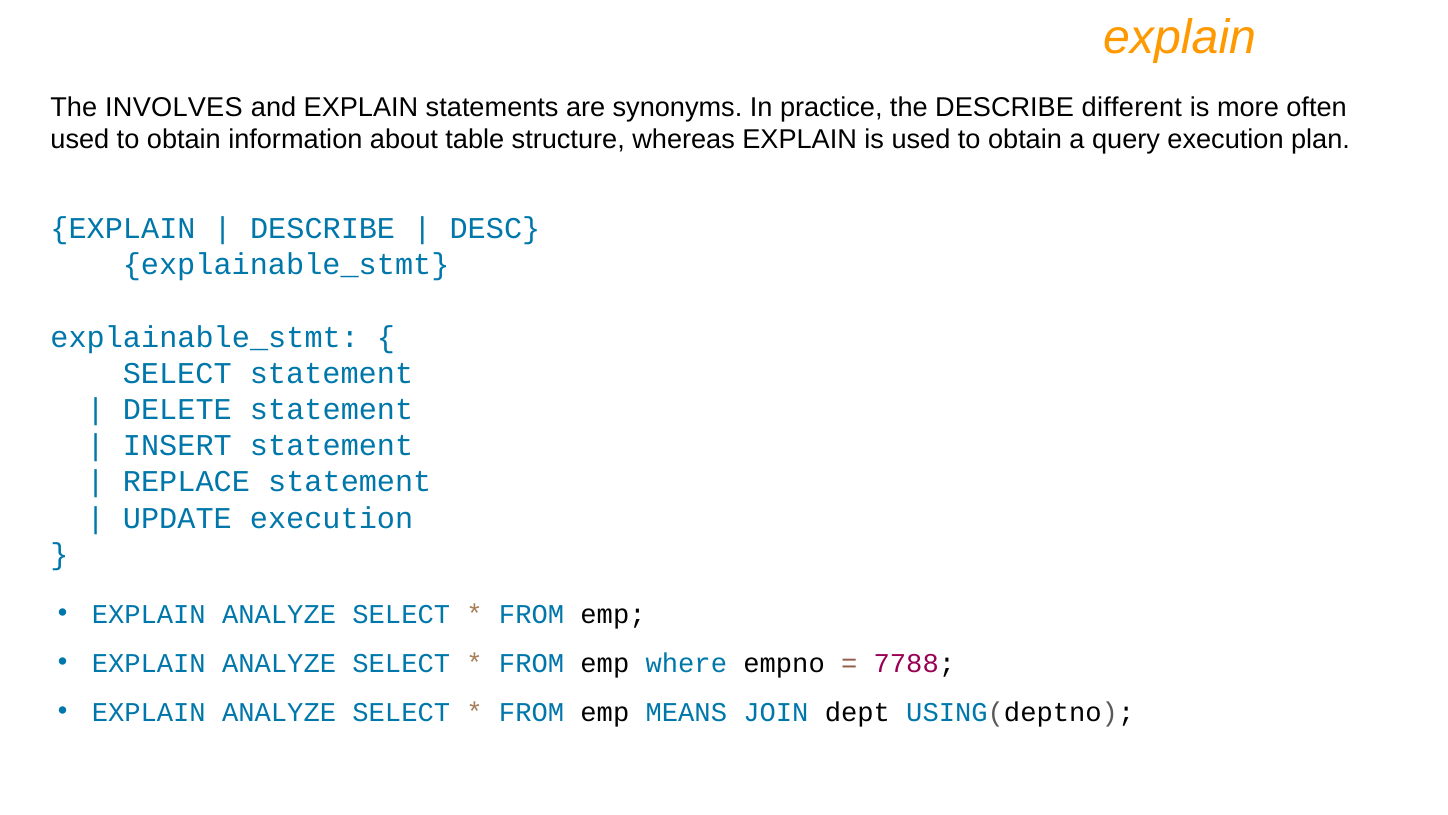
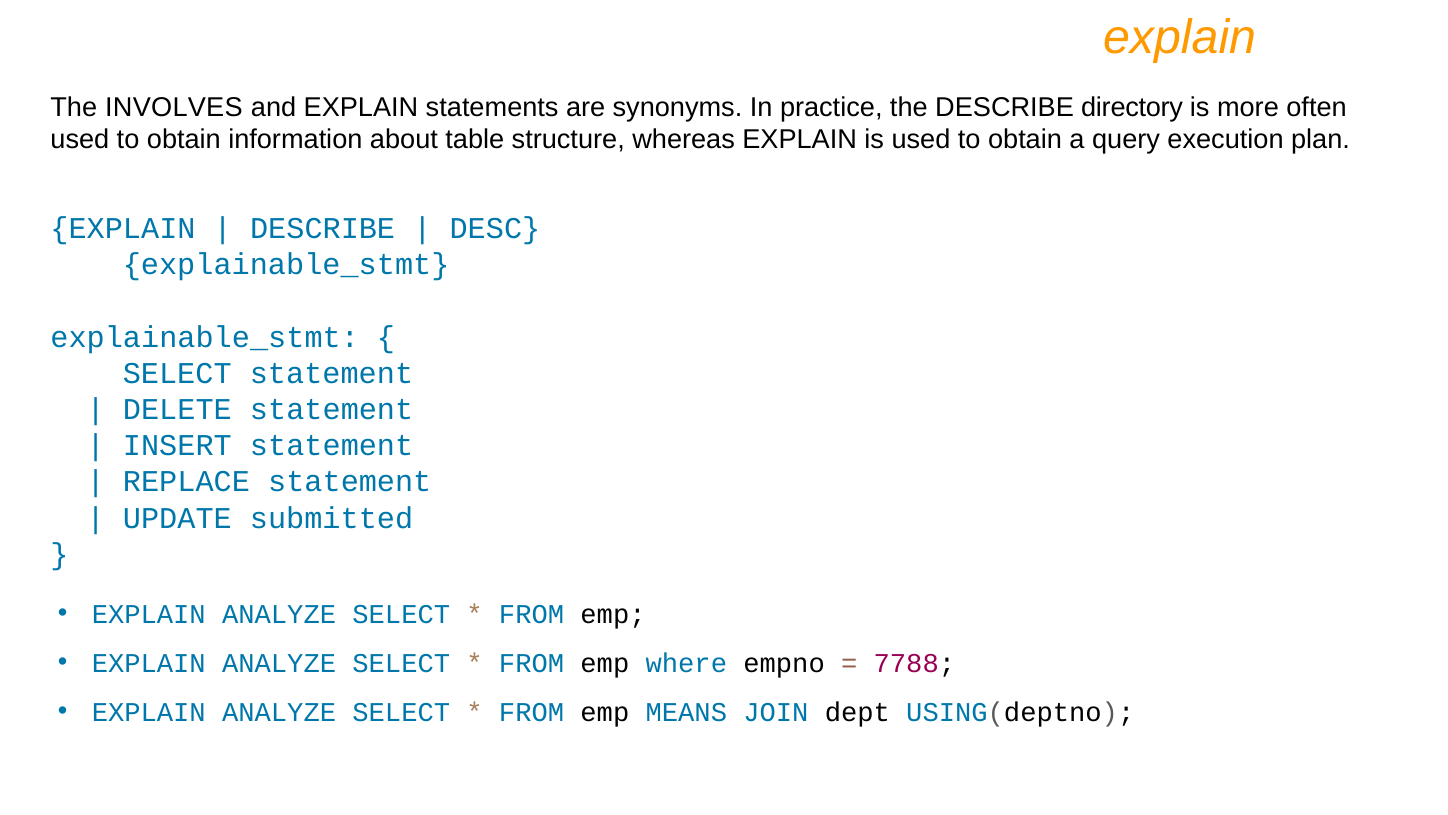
different: different -> directory
UPDATE execution: execution -> submitted
